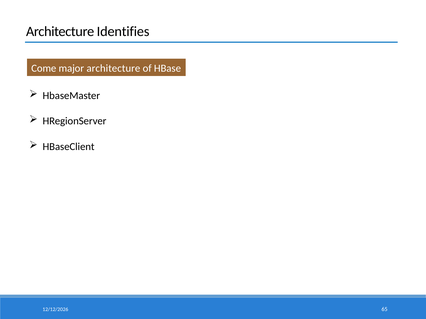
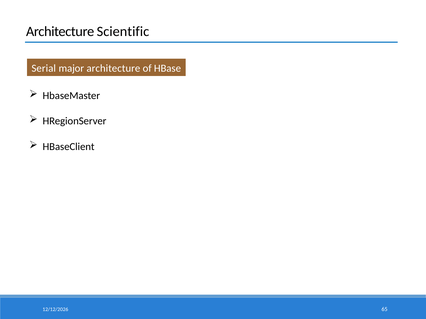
Identifies: Identifies -> Scientific
Come: Come -> Serial
